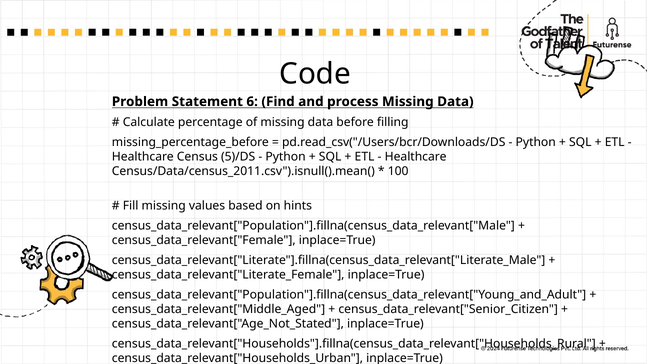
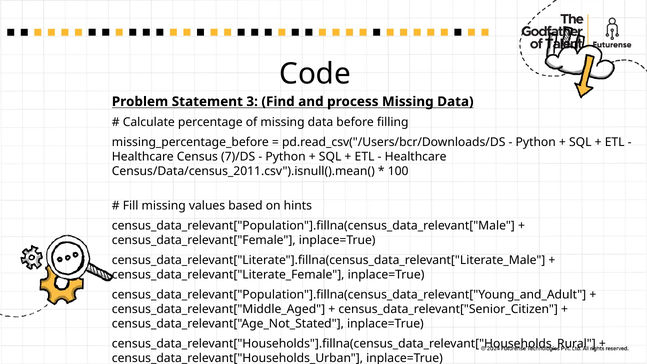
6: 6 -> 3
5)/DS: 5)/DS -> 7)/DS
